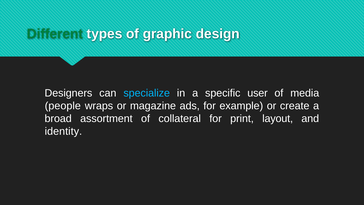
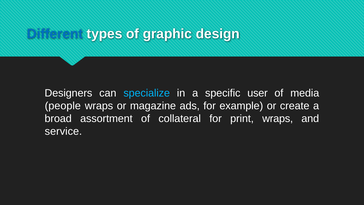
Different colour: green -> blue
print layout: layout -> wraps
identity: identity -> service
